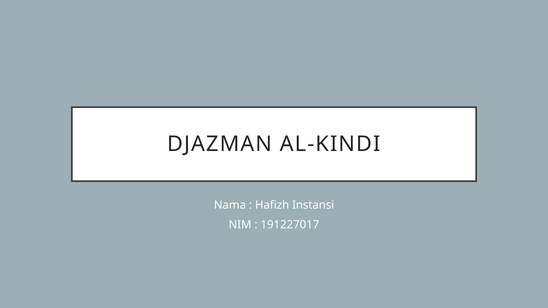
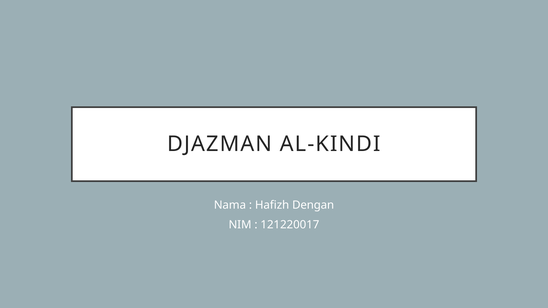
Instansi: Instansi -> Dengan
191227017: 191227017 -> 121220017
